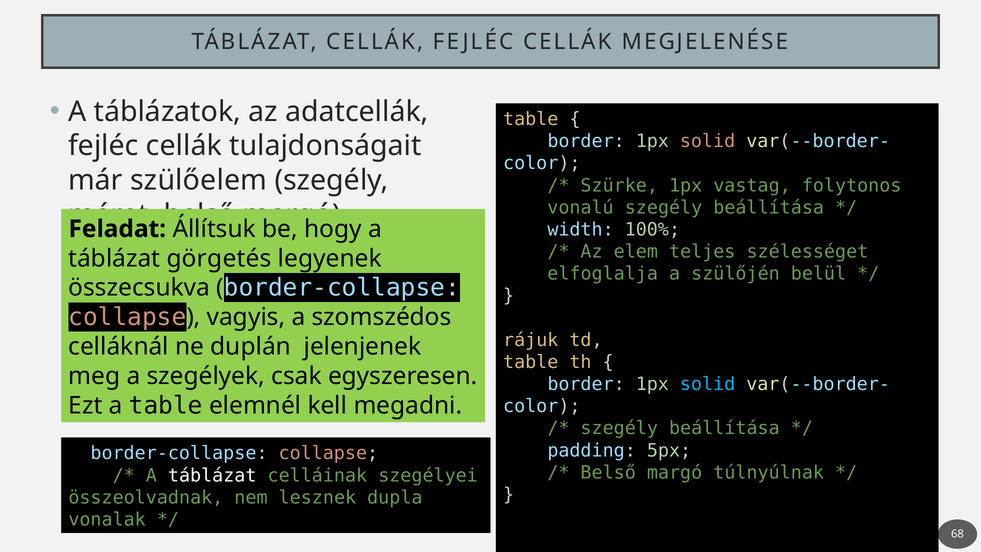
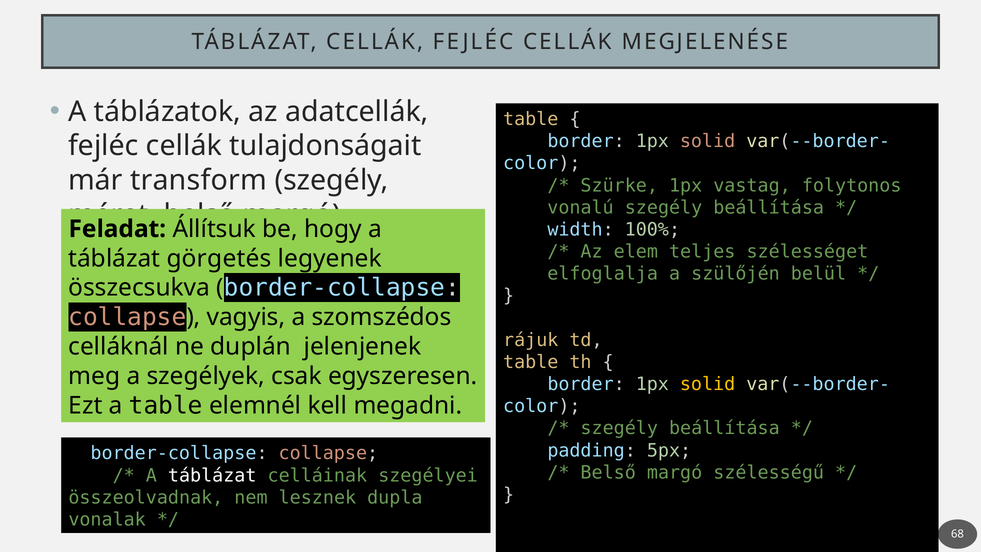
szülőelem: szülőelem -> transform
solid at (708, 384) colour: light blue -> yellow
túlnyúlnak: túlnyúlnak -> szélességű
